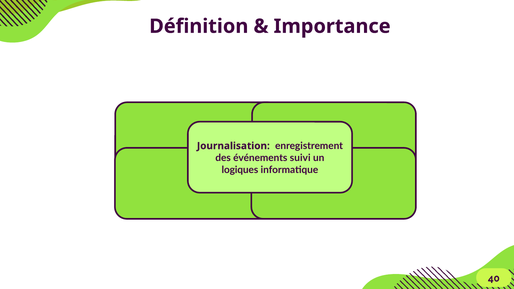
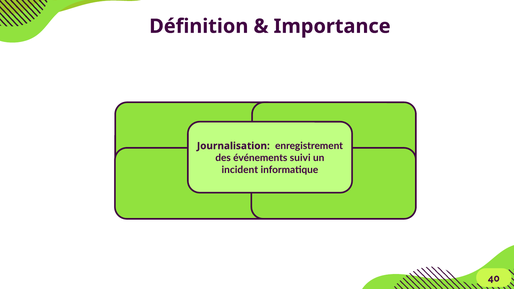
logiques: logiques -> incident
